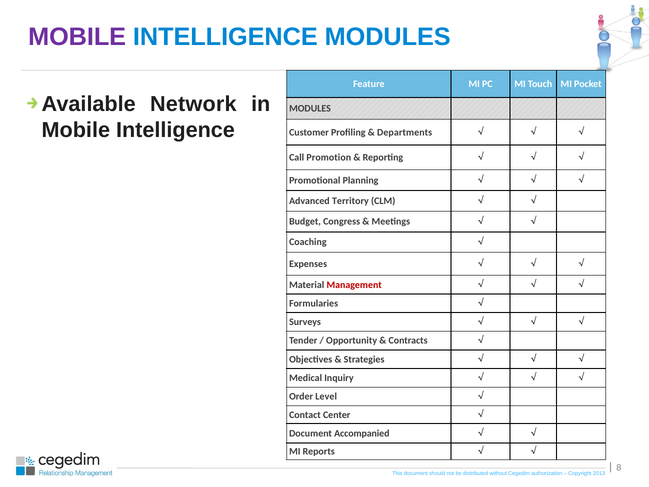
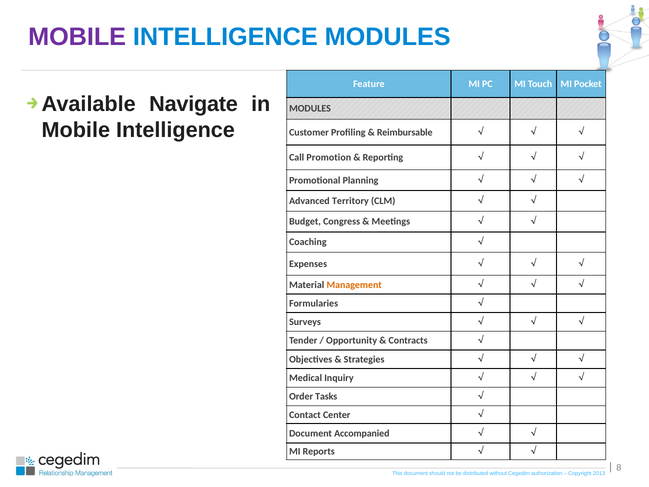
Network: Network -> Navigate
Departments: Departments -> Reimbursable
Management colour: red -> orange
Level: Level -> Tasks
